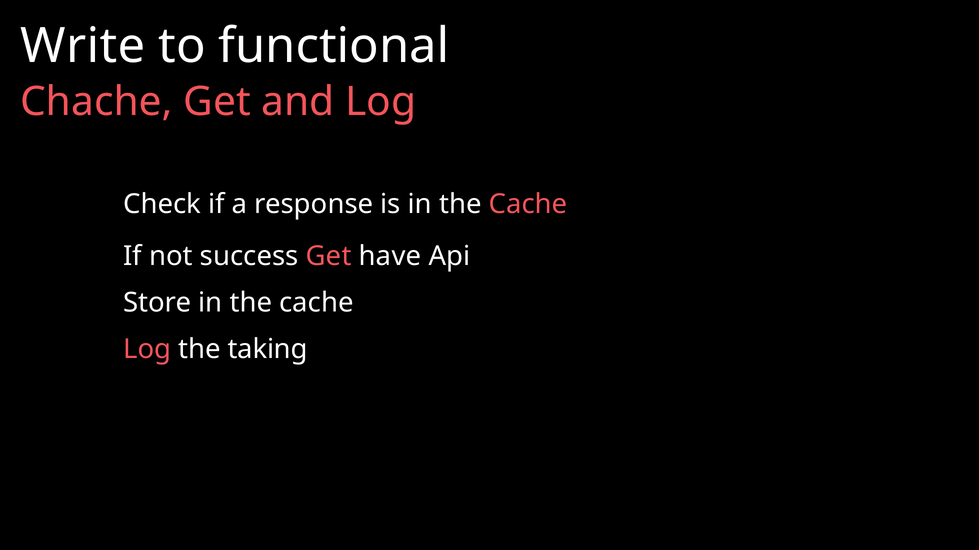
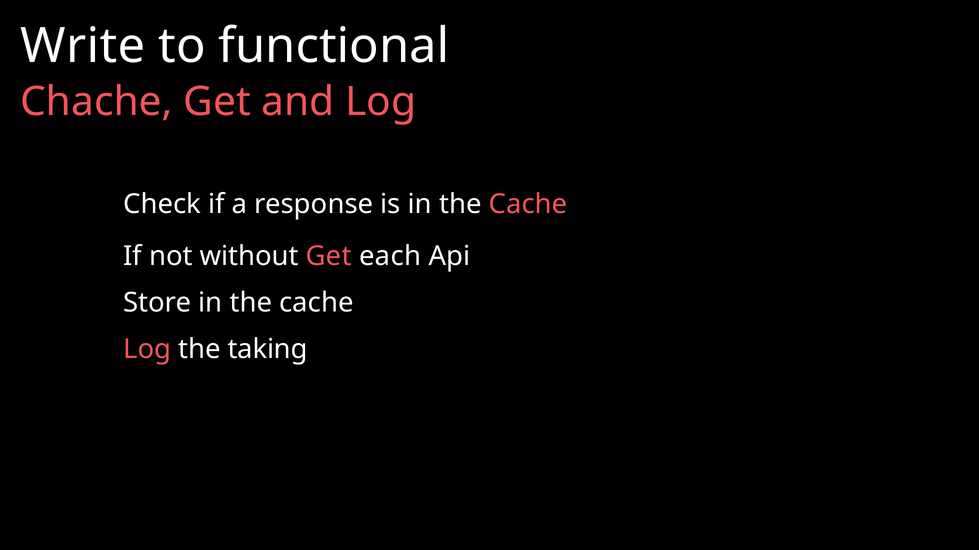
success: success -> without
have: have -> each
